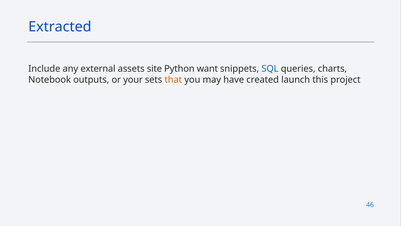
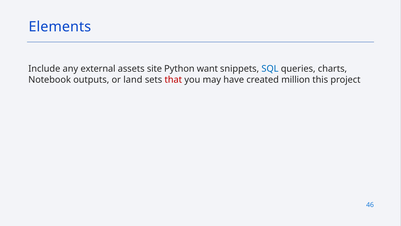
Extracted: Extracted -> Elements
your: your -> land
that colour: orange -> red
launch: launch -> million
